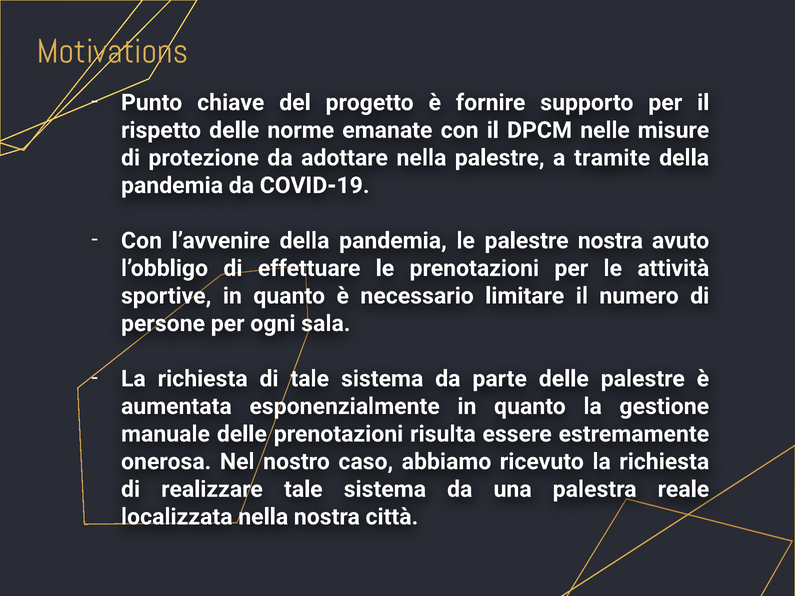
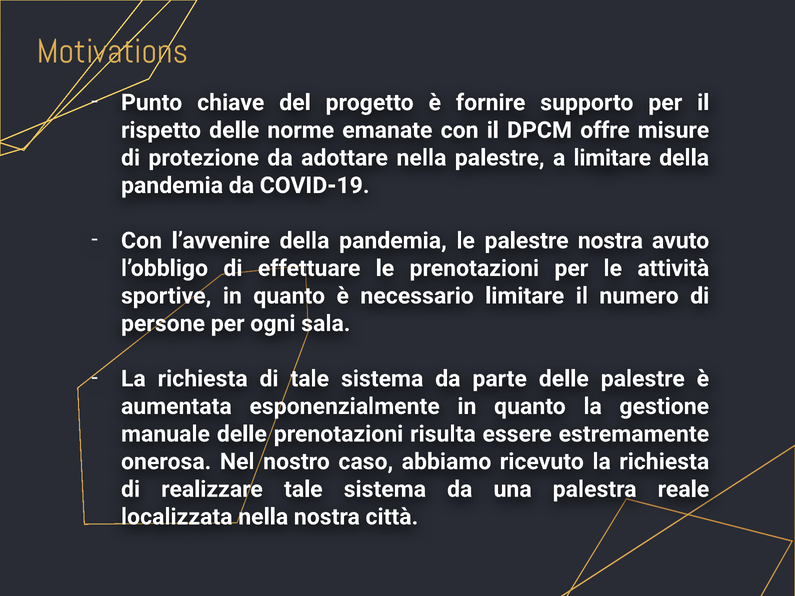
nelle: nelle -> offre
a tramite: tramite -> limitare
